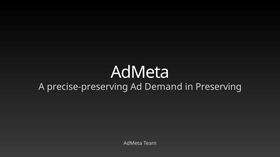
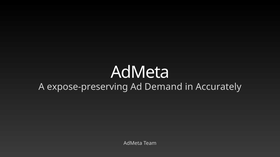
precise-preserving: precise-preserving -> expose-preserving
Preserving: Preserving -> Accurately
